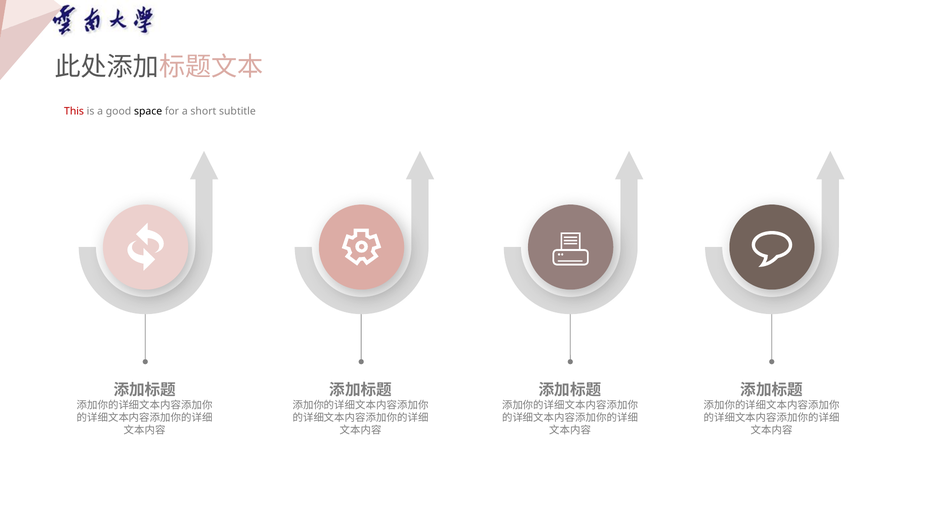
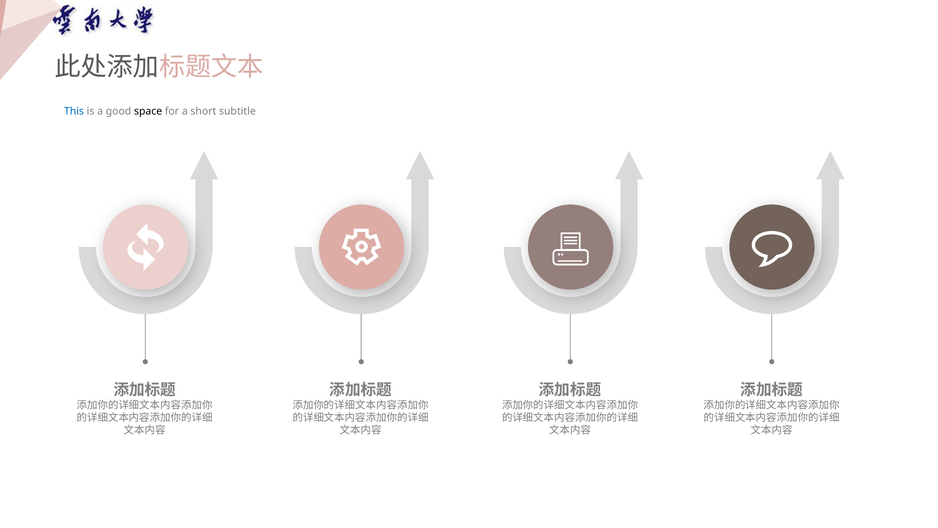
This colour: red -> blue
